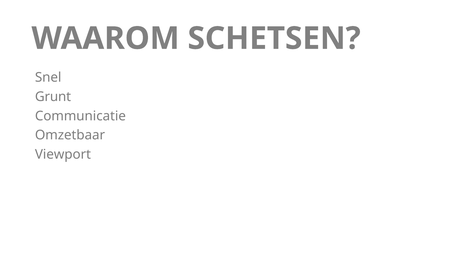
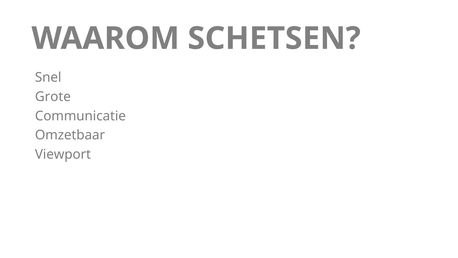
Grunt: Grunt -> Grote
